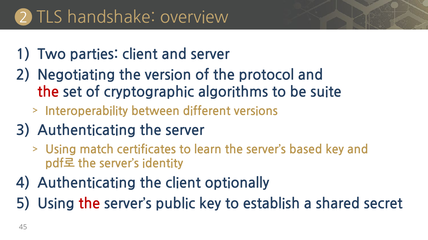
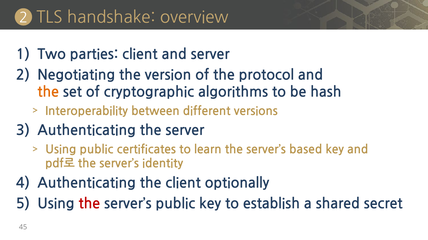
the at (48, 92) colour: red -> orange
suite: suite -> hash
Using match: match -> public
